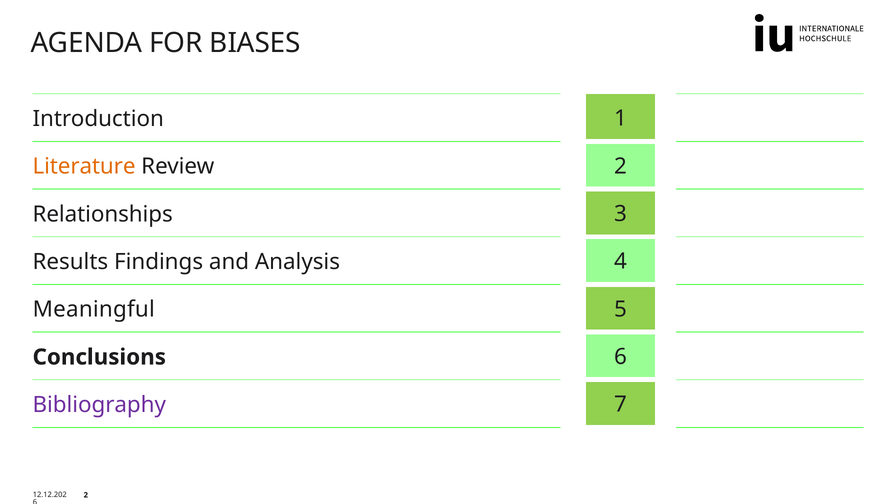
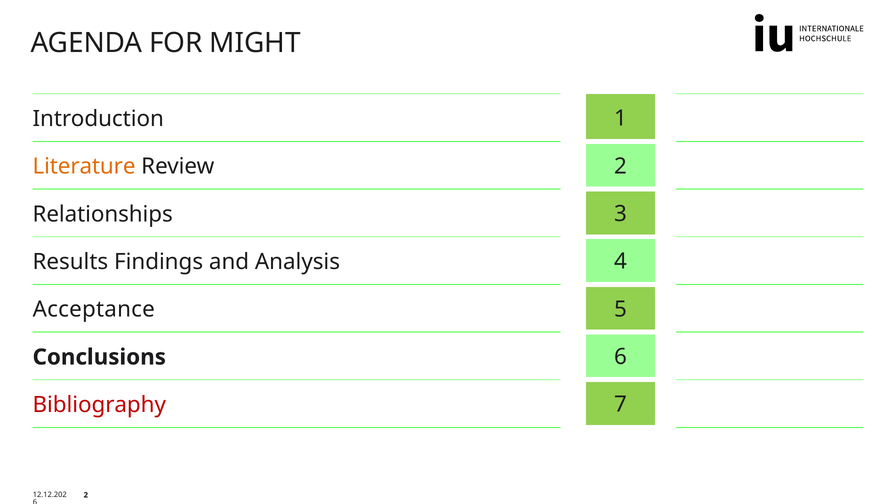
BIASES: BIASES -> MIGHT
Meaningful: Meaningful -> Acceptance
Bibliography colour: purple -> red
